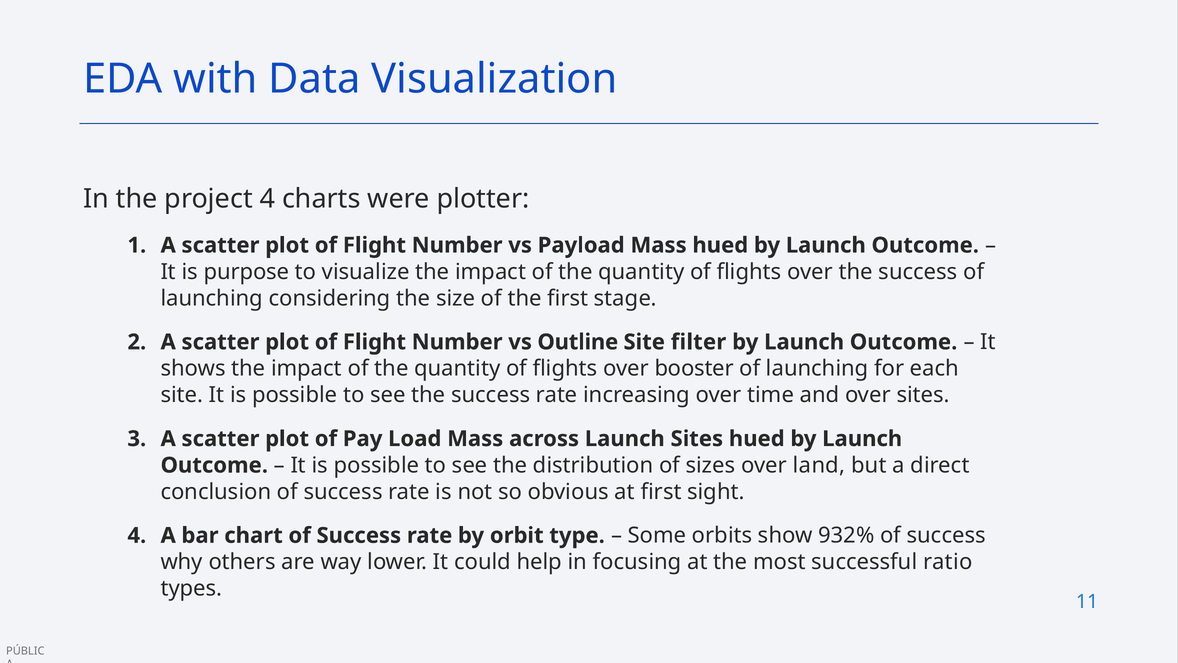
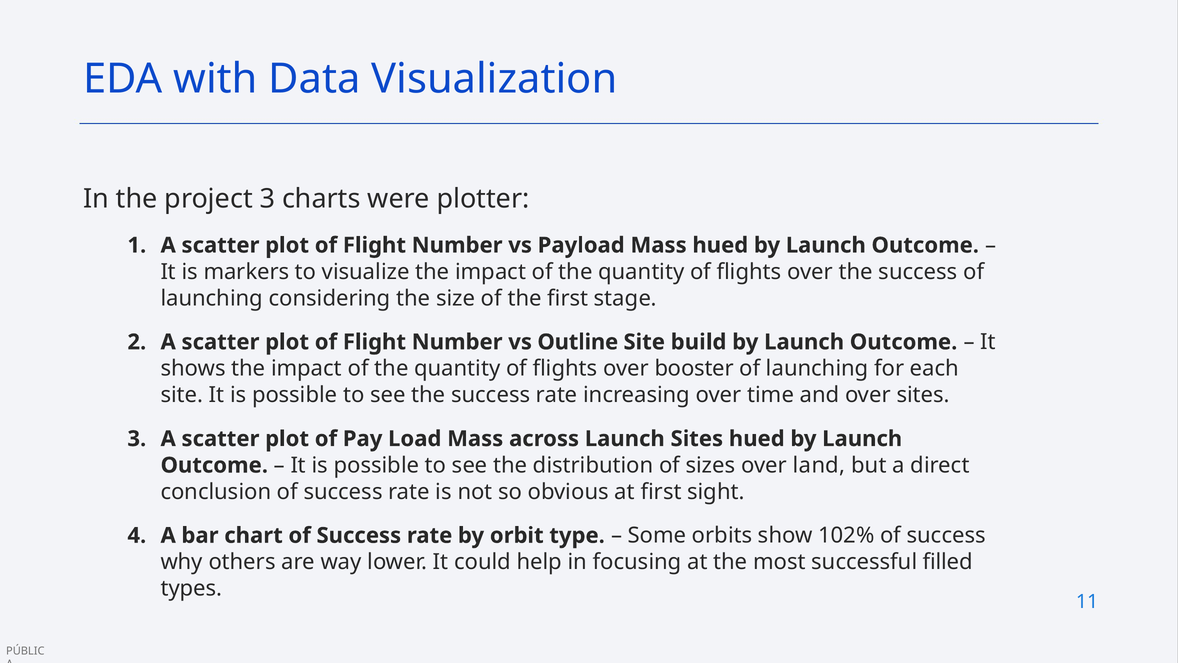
project 4: 4 -> 3
purpose: purpose -> markers
filter: filter -> build
932%: 932% -> 102%
ratio: ratio -> filled
